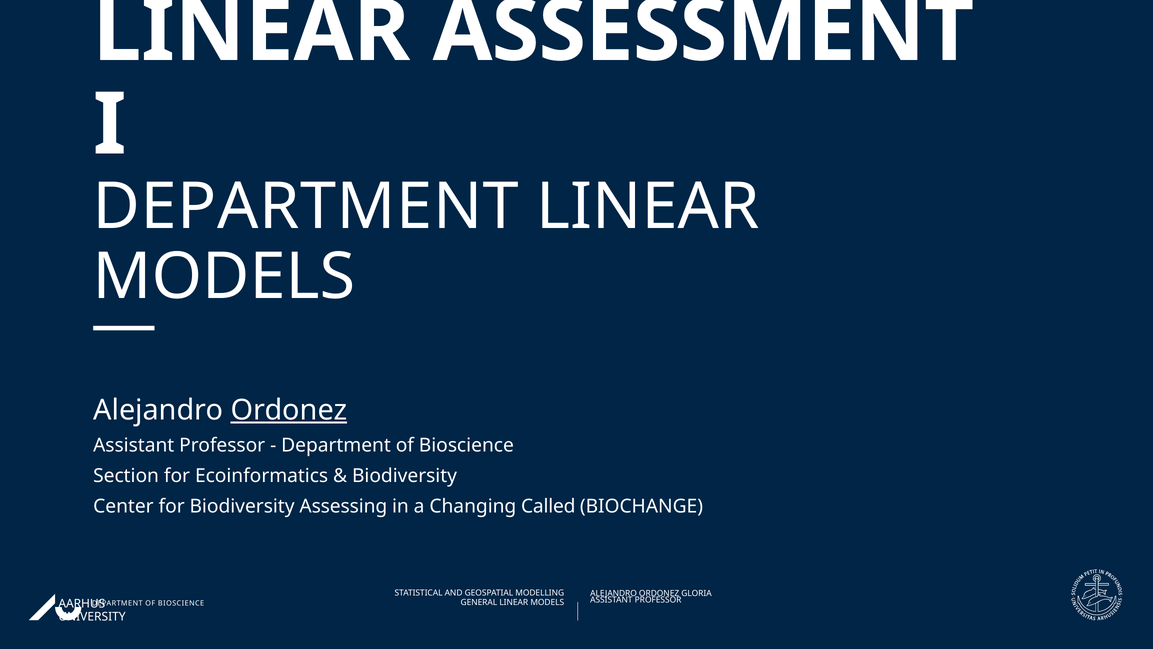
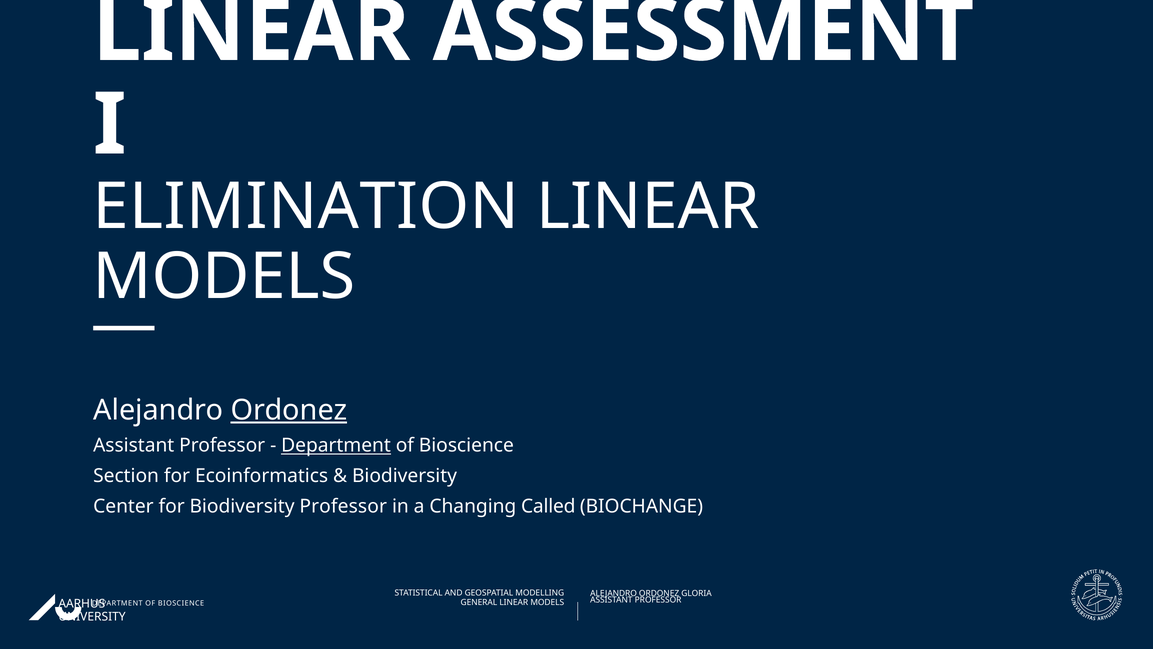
DEPARTMENT at (306, 207): DEPARTMENT -> ELIMINATION
Department at (336, 445) underline: none -> present
Biodiversity Assessing: Assessing -> Professor
